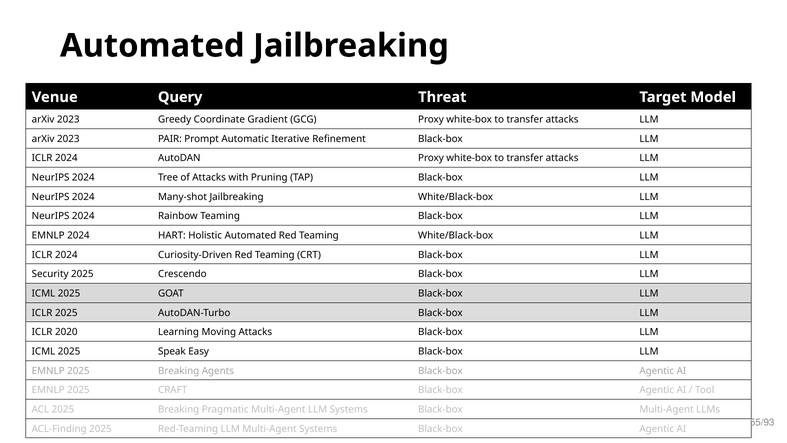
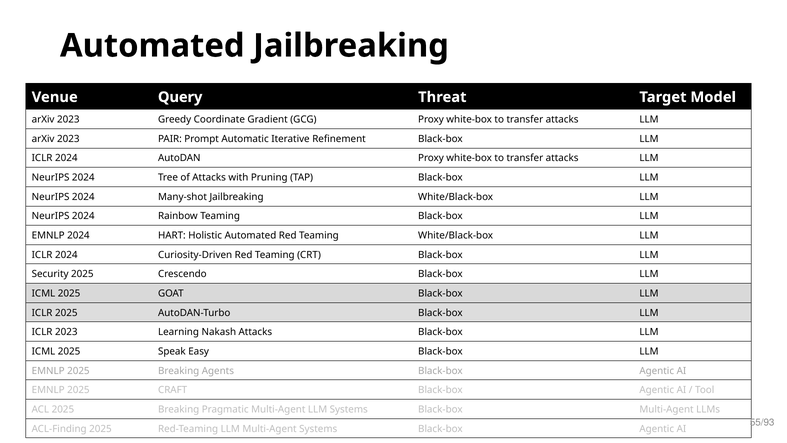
ICLR 2020: 2020 -> 2023
Moving: Moving -> Nakash
